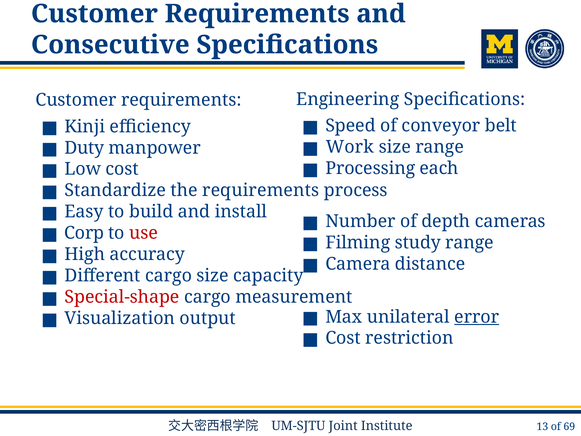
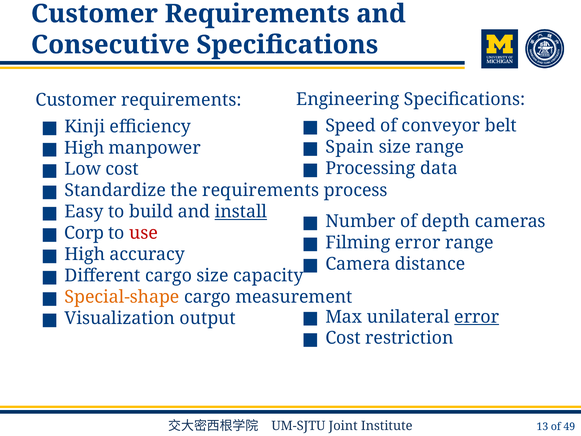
Work: Work -> Spain
Duty at (84, 148): Duty -> High
each: each -> data
install underline: none -> present
Filming study: study -> error
Special-shape colour: red -> orange
69: 69 -> 49
